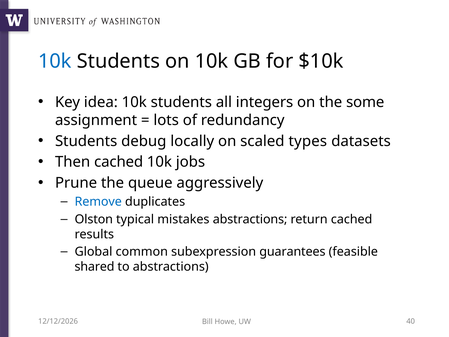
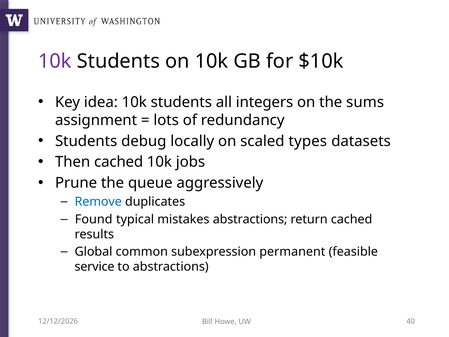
10k at (55, 61) colour: blue -> purple
some: some -> sums
Olston: Olston -> Found
guarantees: guarantees -> permanent
shared: shared -> service
